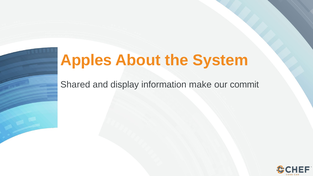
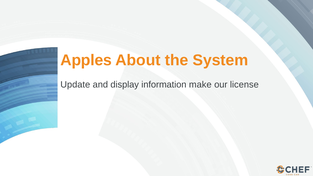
Shared: Shared -> Update
commit: commit -> license
